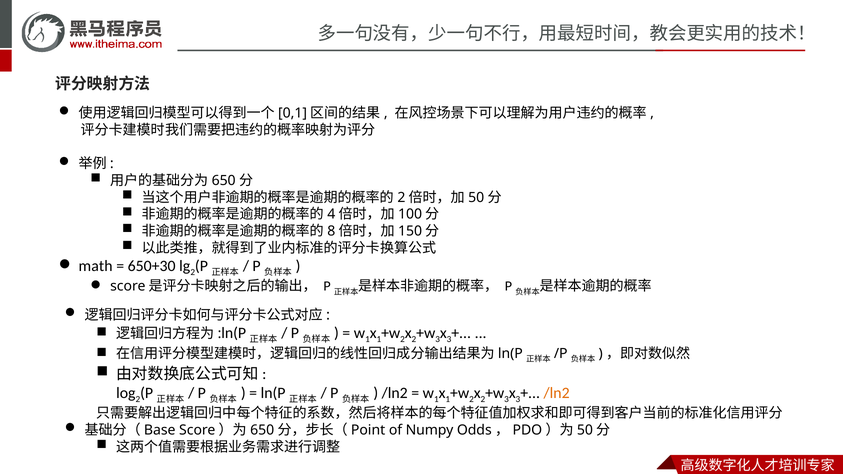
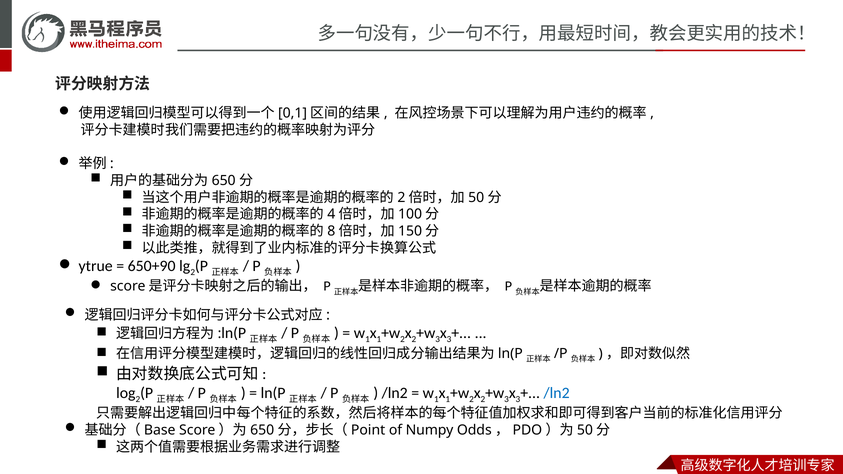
math: math -> ytrue
650+30: 650+30 -> 650+90
/ln2 at (557, 393) colour: orange -> blue
